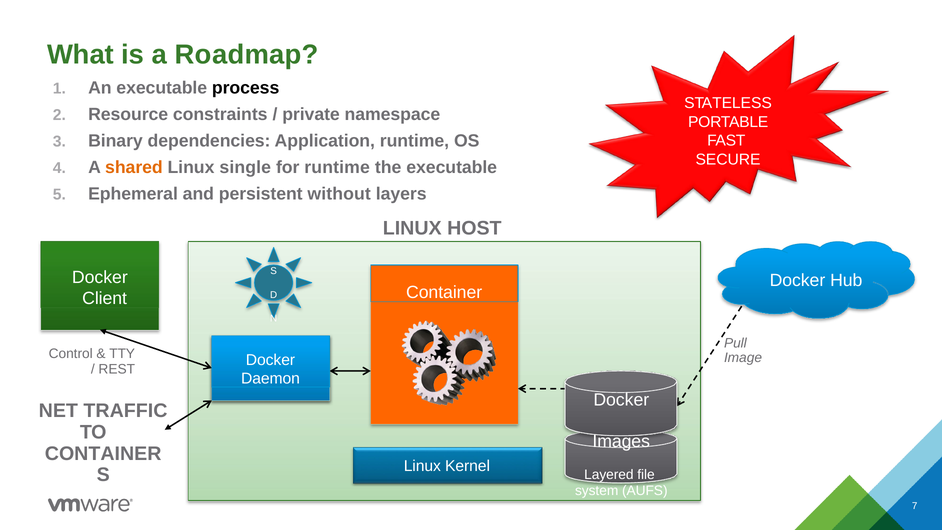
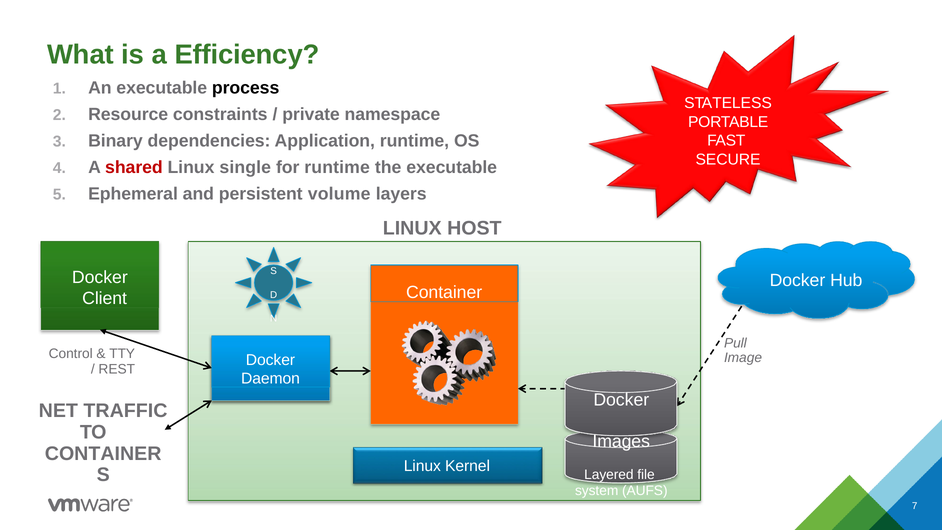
Roadmap: Roadmap -> Efficiency
shared colour: orange -> red
without: without -> volume
